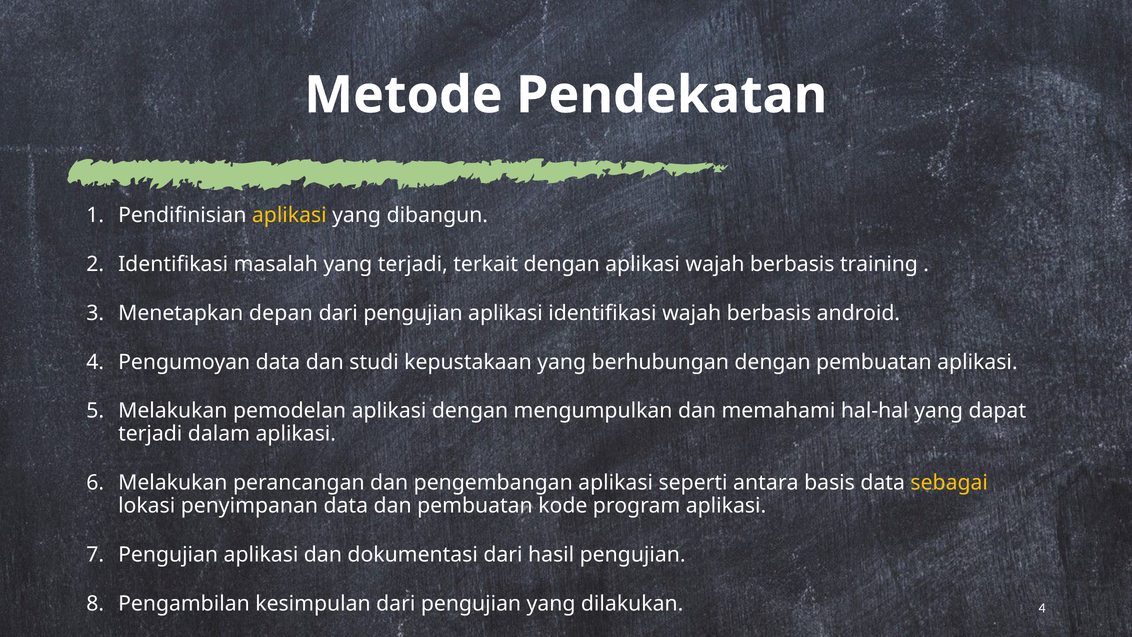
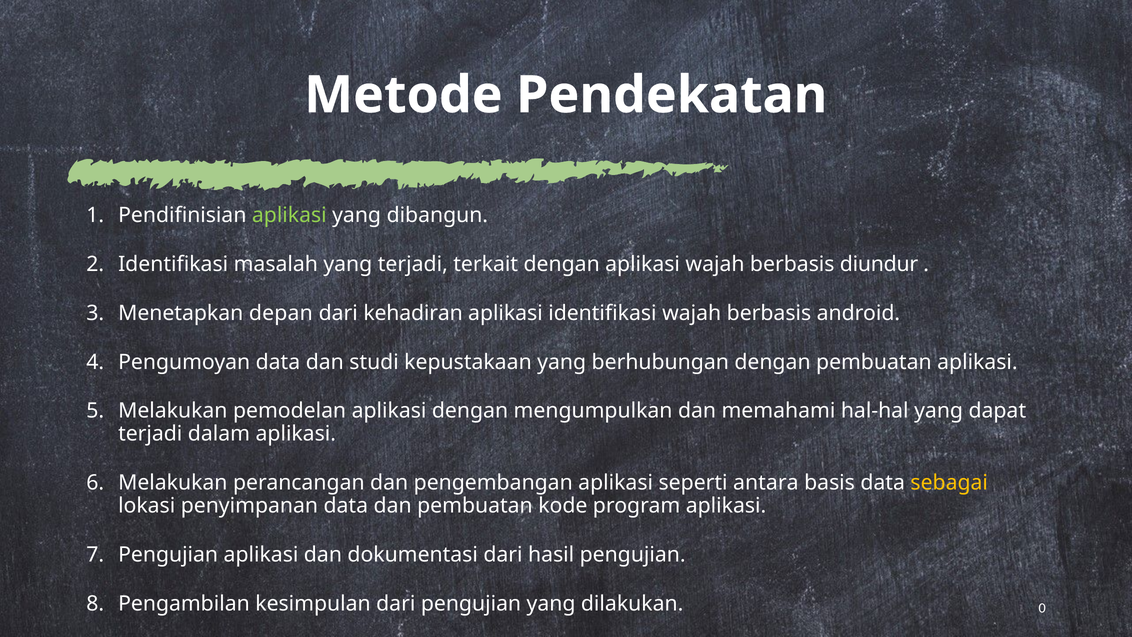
aplikasi at (289, 215) colour: yellow -> light green
training: training -> diundur
pengujian at (413, 313): pengujian -> kehadiran
dilakukan 4: 4 -> 0
